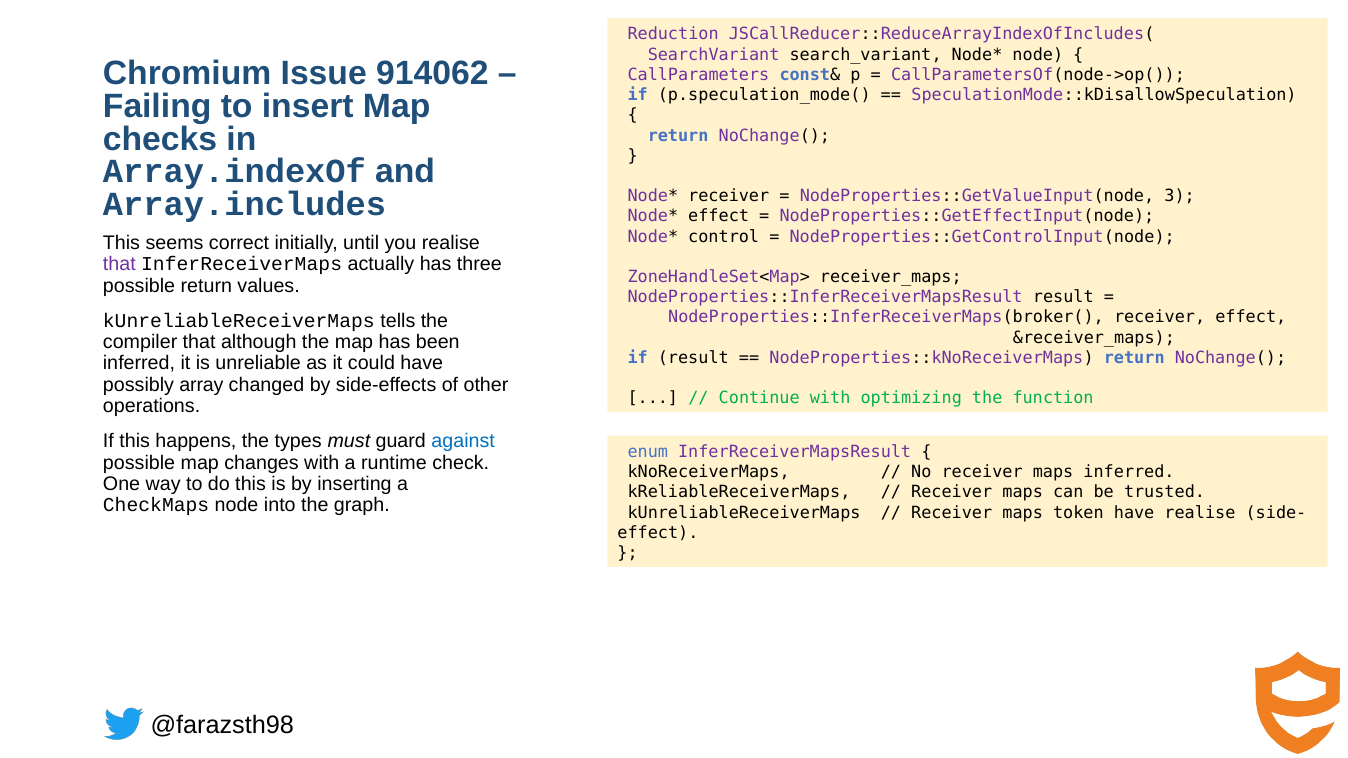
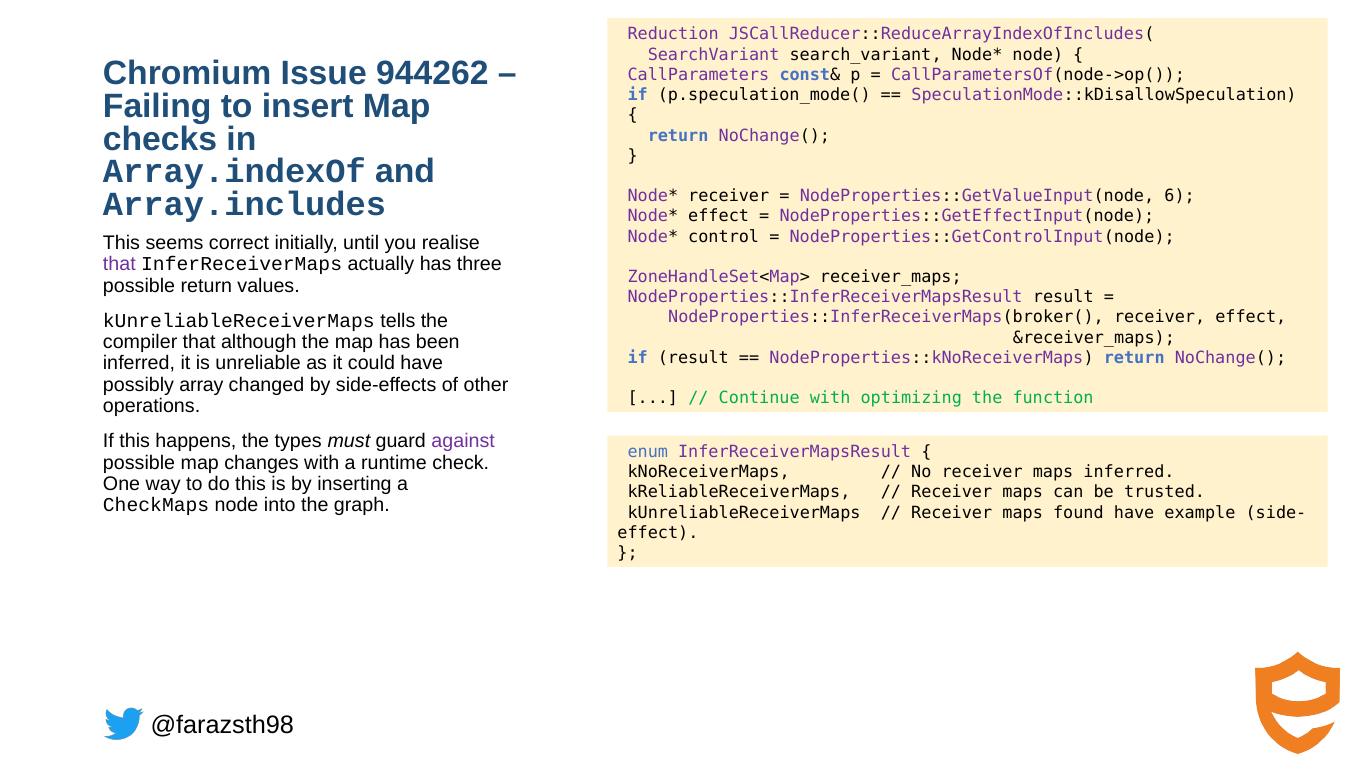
914062: 914062 -> 944262
3: 3 -> 6
against colour: blue -> purple
token: token -> found
have realise: realise -> example
